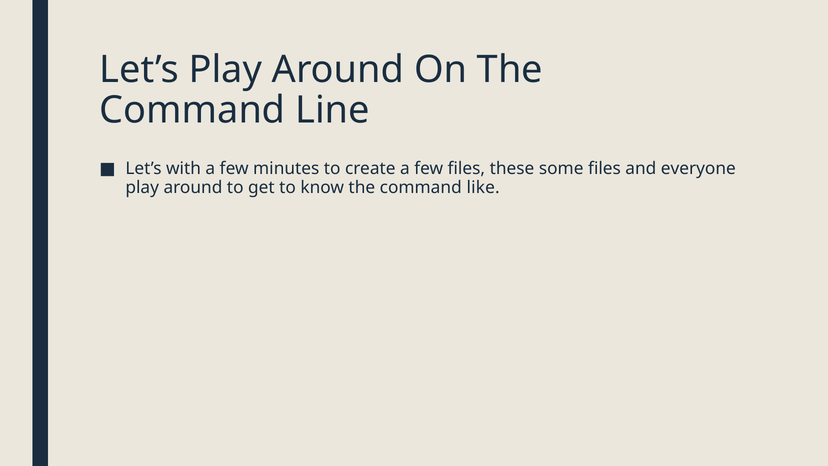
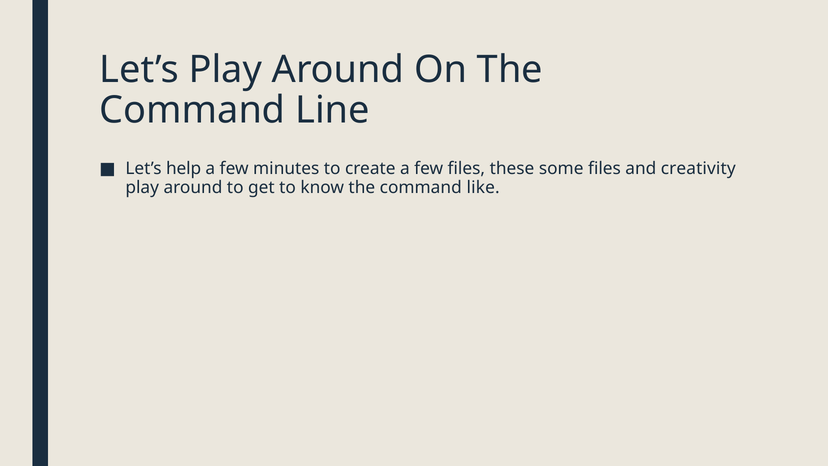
with: with -> help
everyone: everyone -> creativity
